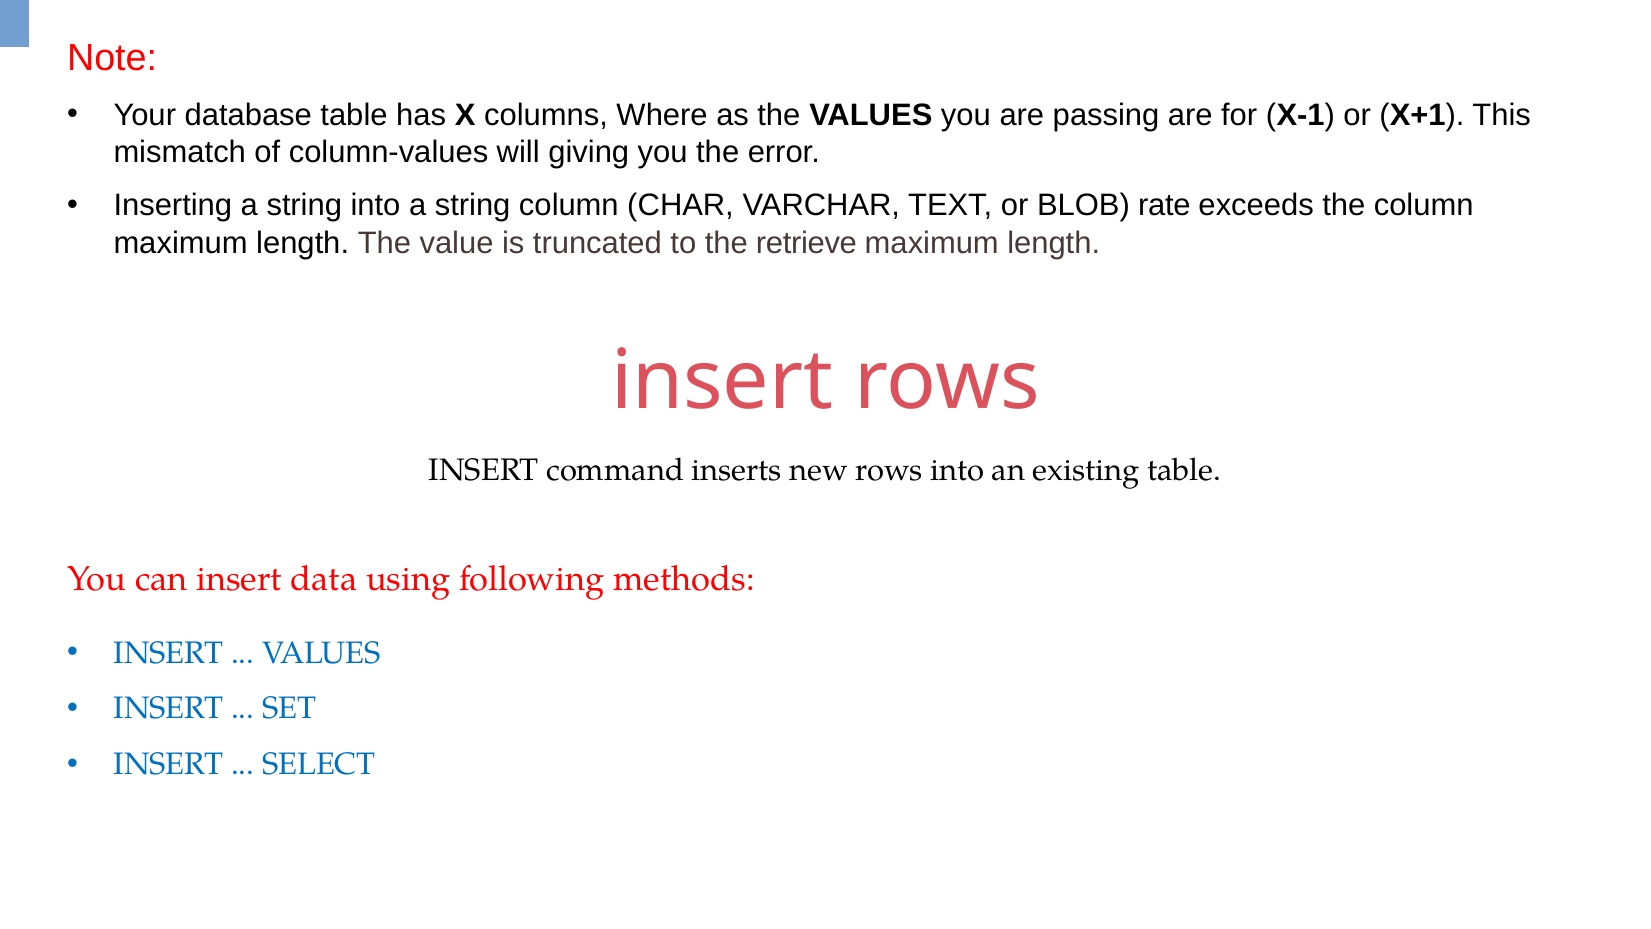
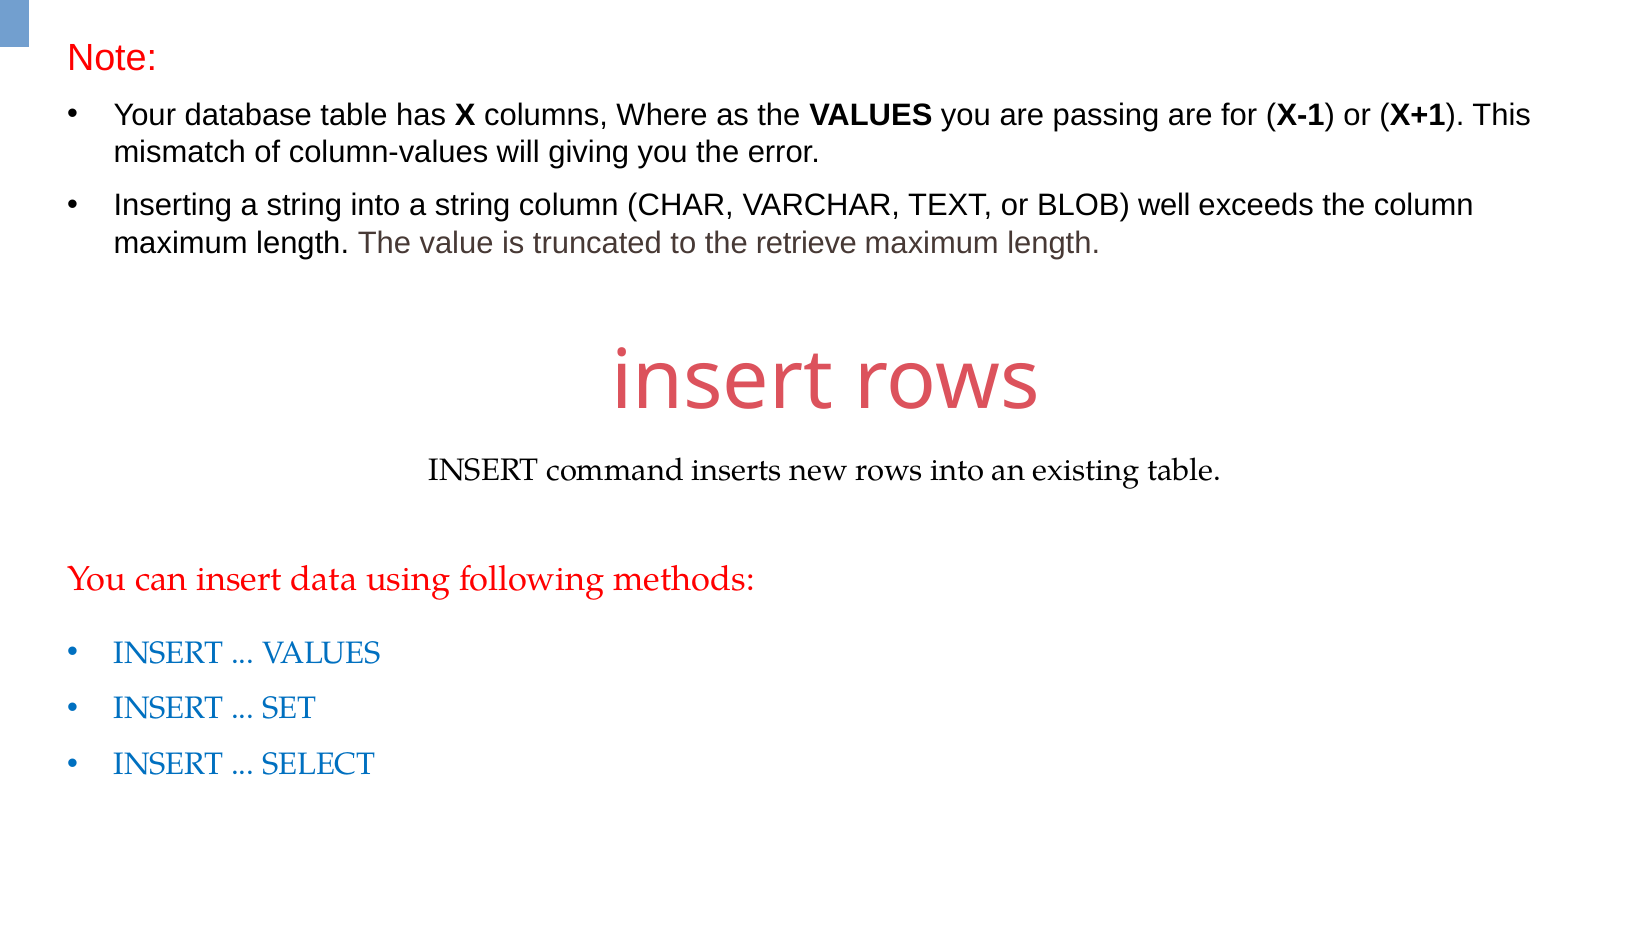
rate: rate -> well
